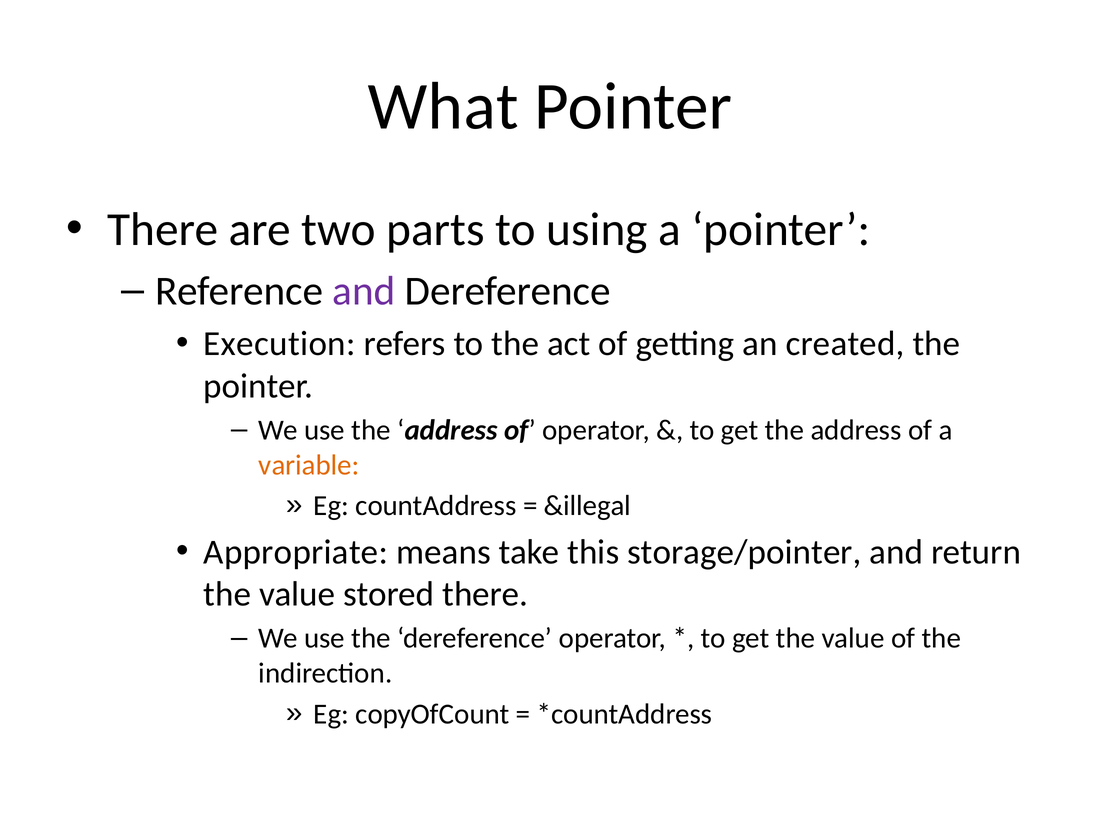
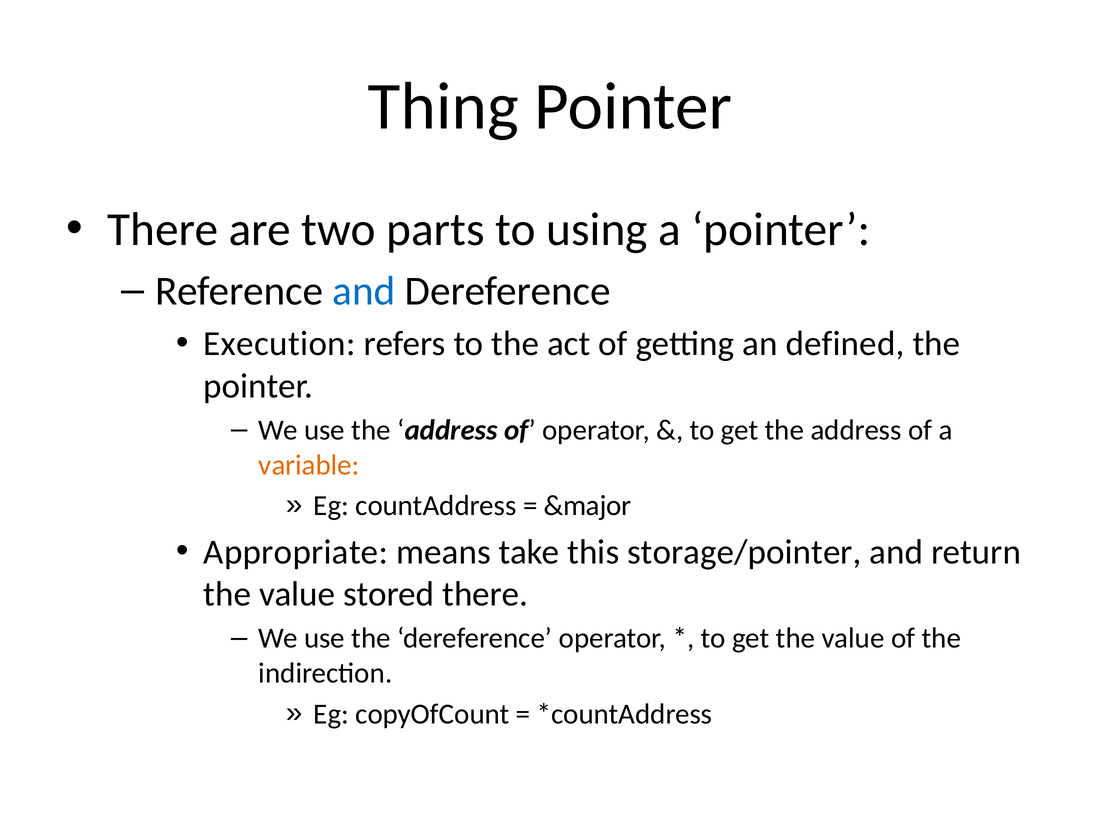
What: What -> Thing
and at (364, 291) colour: purple -> blue
created: created -> defined
&illegal: &illegal -> &major
